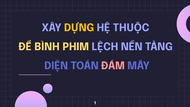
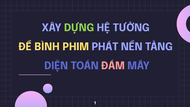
DỰNG colour: yellow -> light green
THUỘC: THUỘC -> TƯỞNG
LỆCH: LỆCH -> PHÁT
